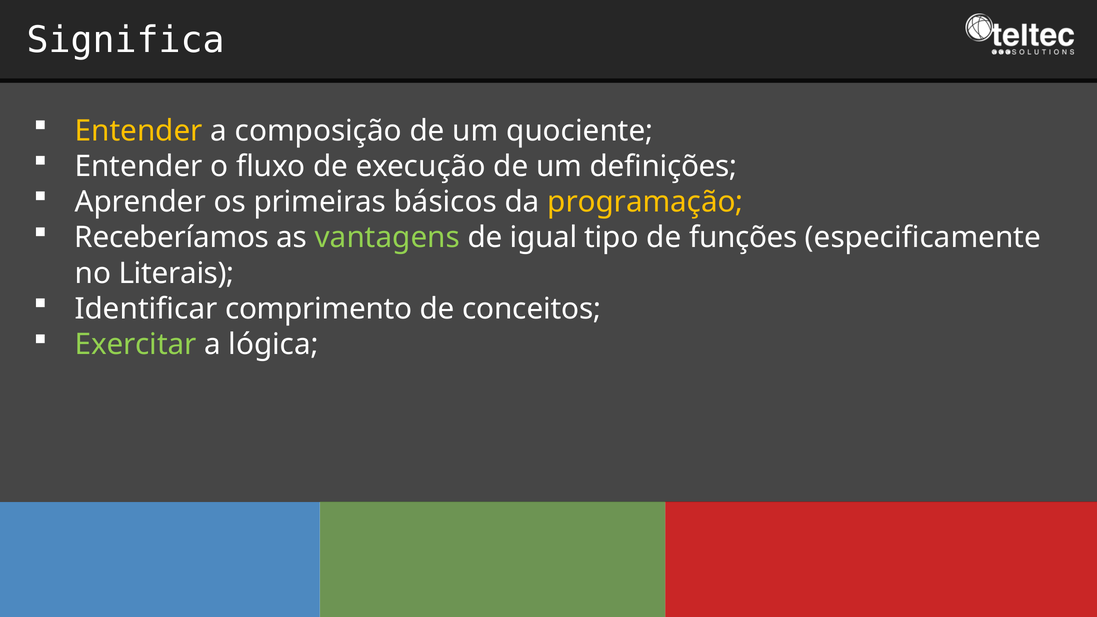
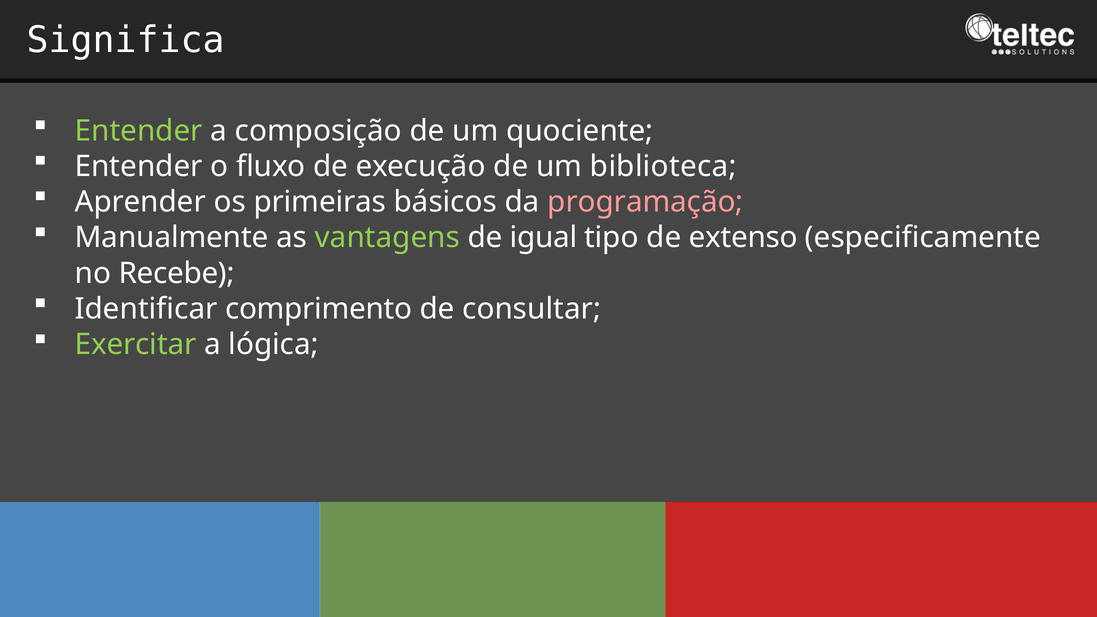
Entender at (139, 131) colour: yellow -> light green
definições: definições -> biblioteca
programação colour: yellow -> pink
Receberíamos: Receberíamos -> Manualmente
funções: funções -> extenso
Literais: Literais -> Recebe
conceitos: conceitos -> consultar
